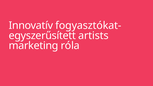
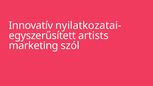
fogyasztókat-: fogyasztókat- -> nyilatkozatai-
róla: róla -> szól
